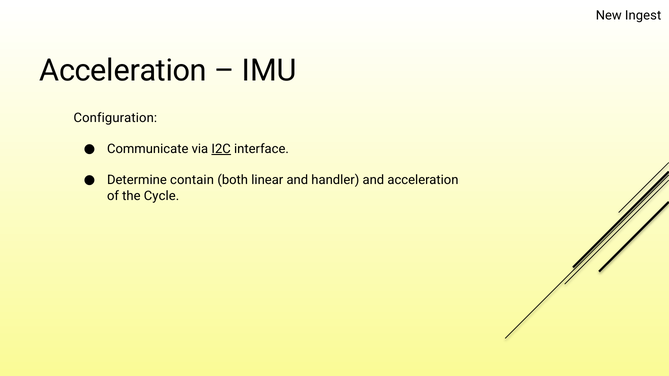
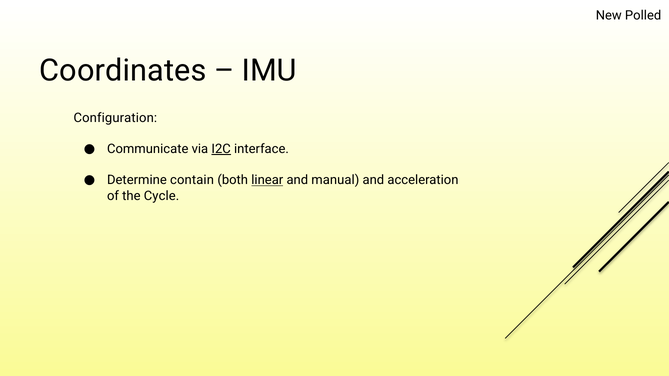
Ingest: Ingest -> Polled
Acceleration at (123, 71): Acceleration -> Coordinates
linear underline: none -> present
handler: handler -> manual
